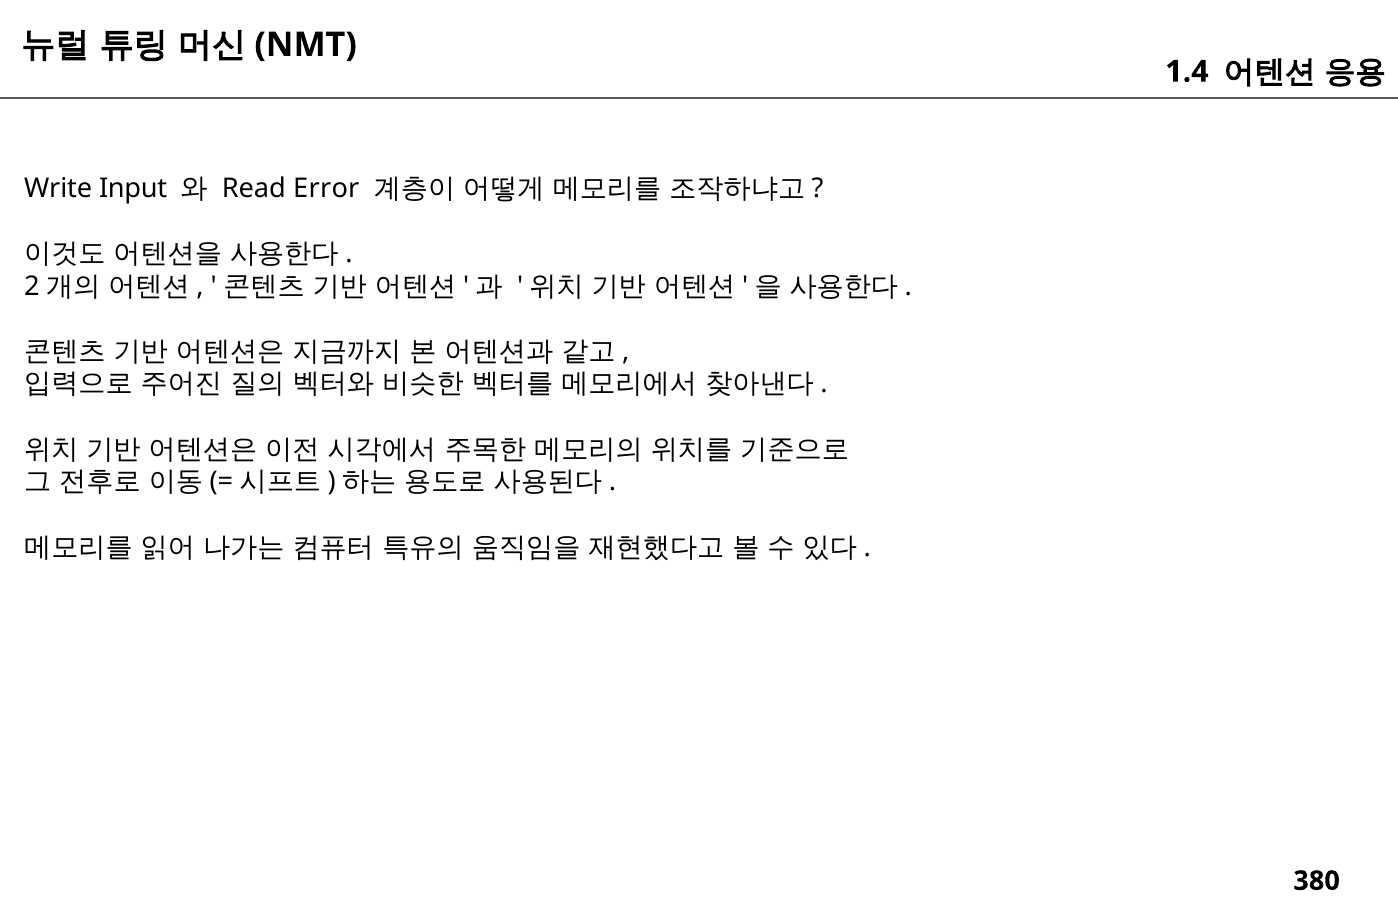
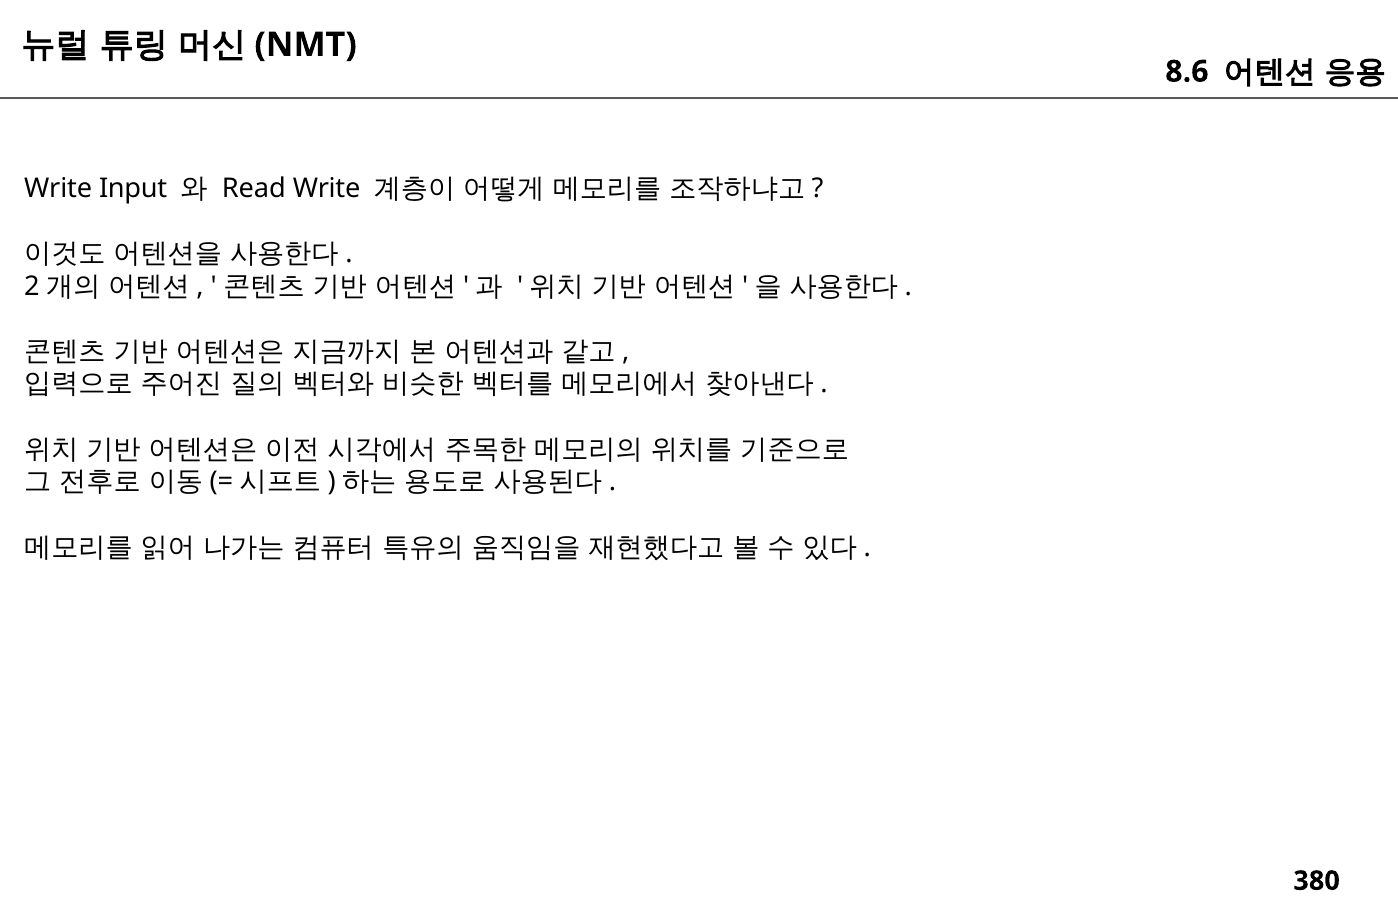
1.4: 1.4 -> 8.6
Read Error: Error -> Write
